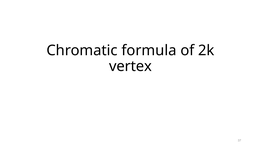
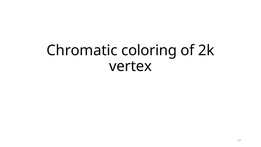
formula: formula -> coloring
